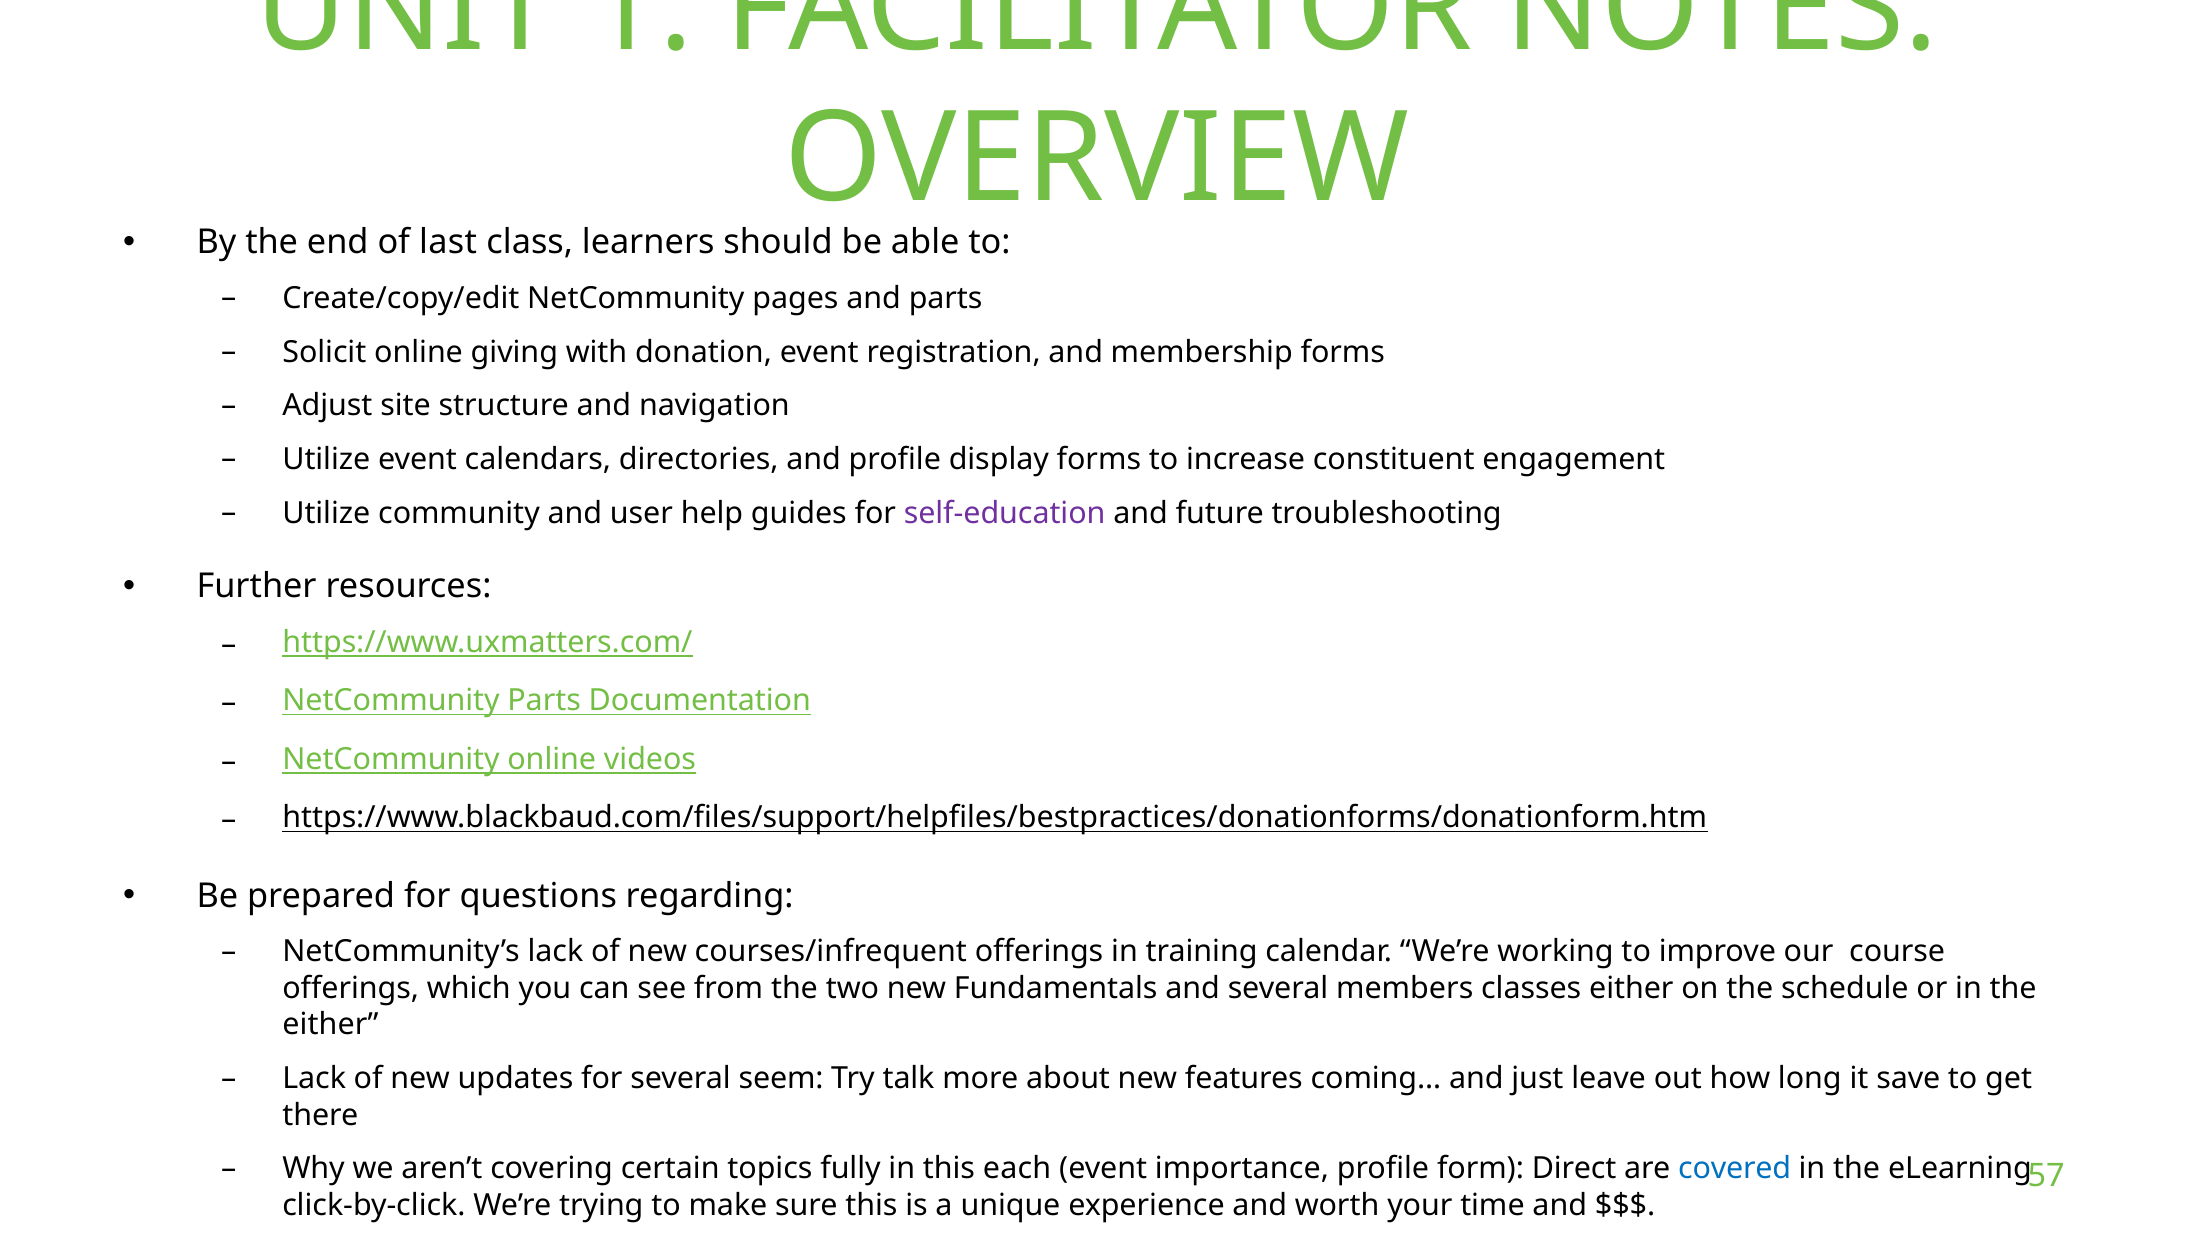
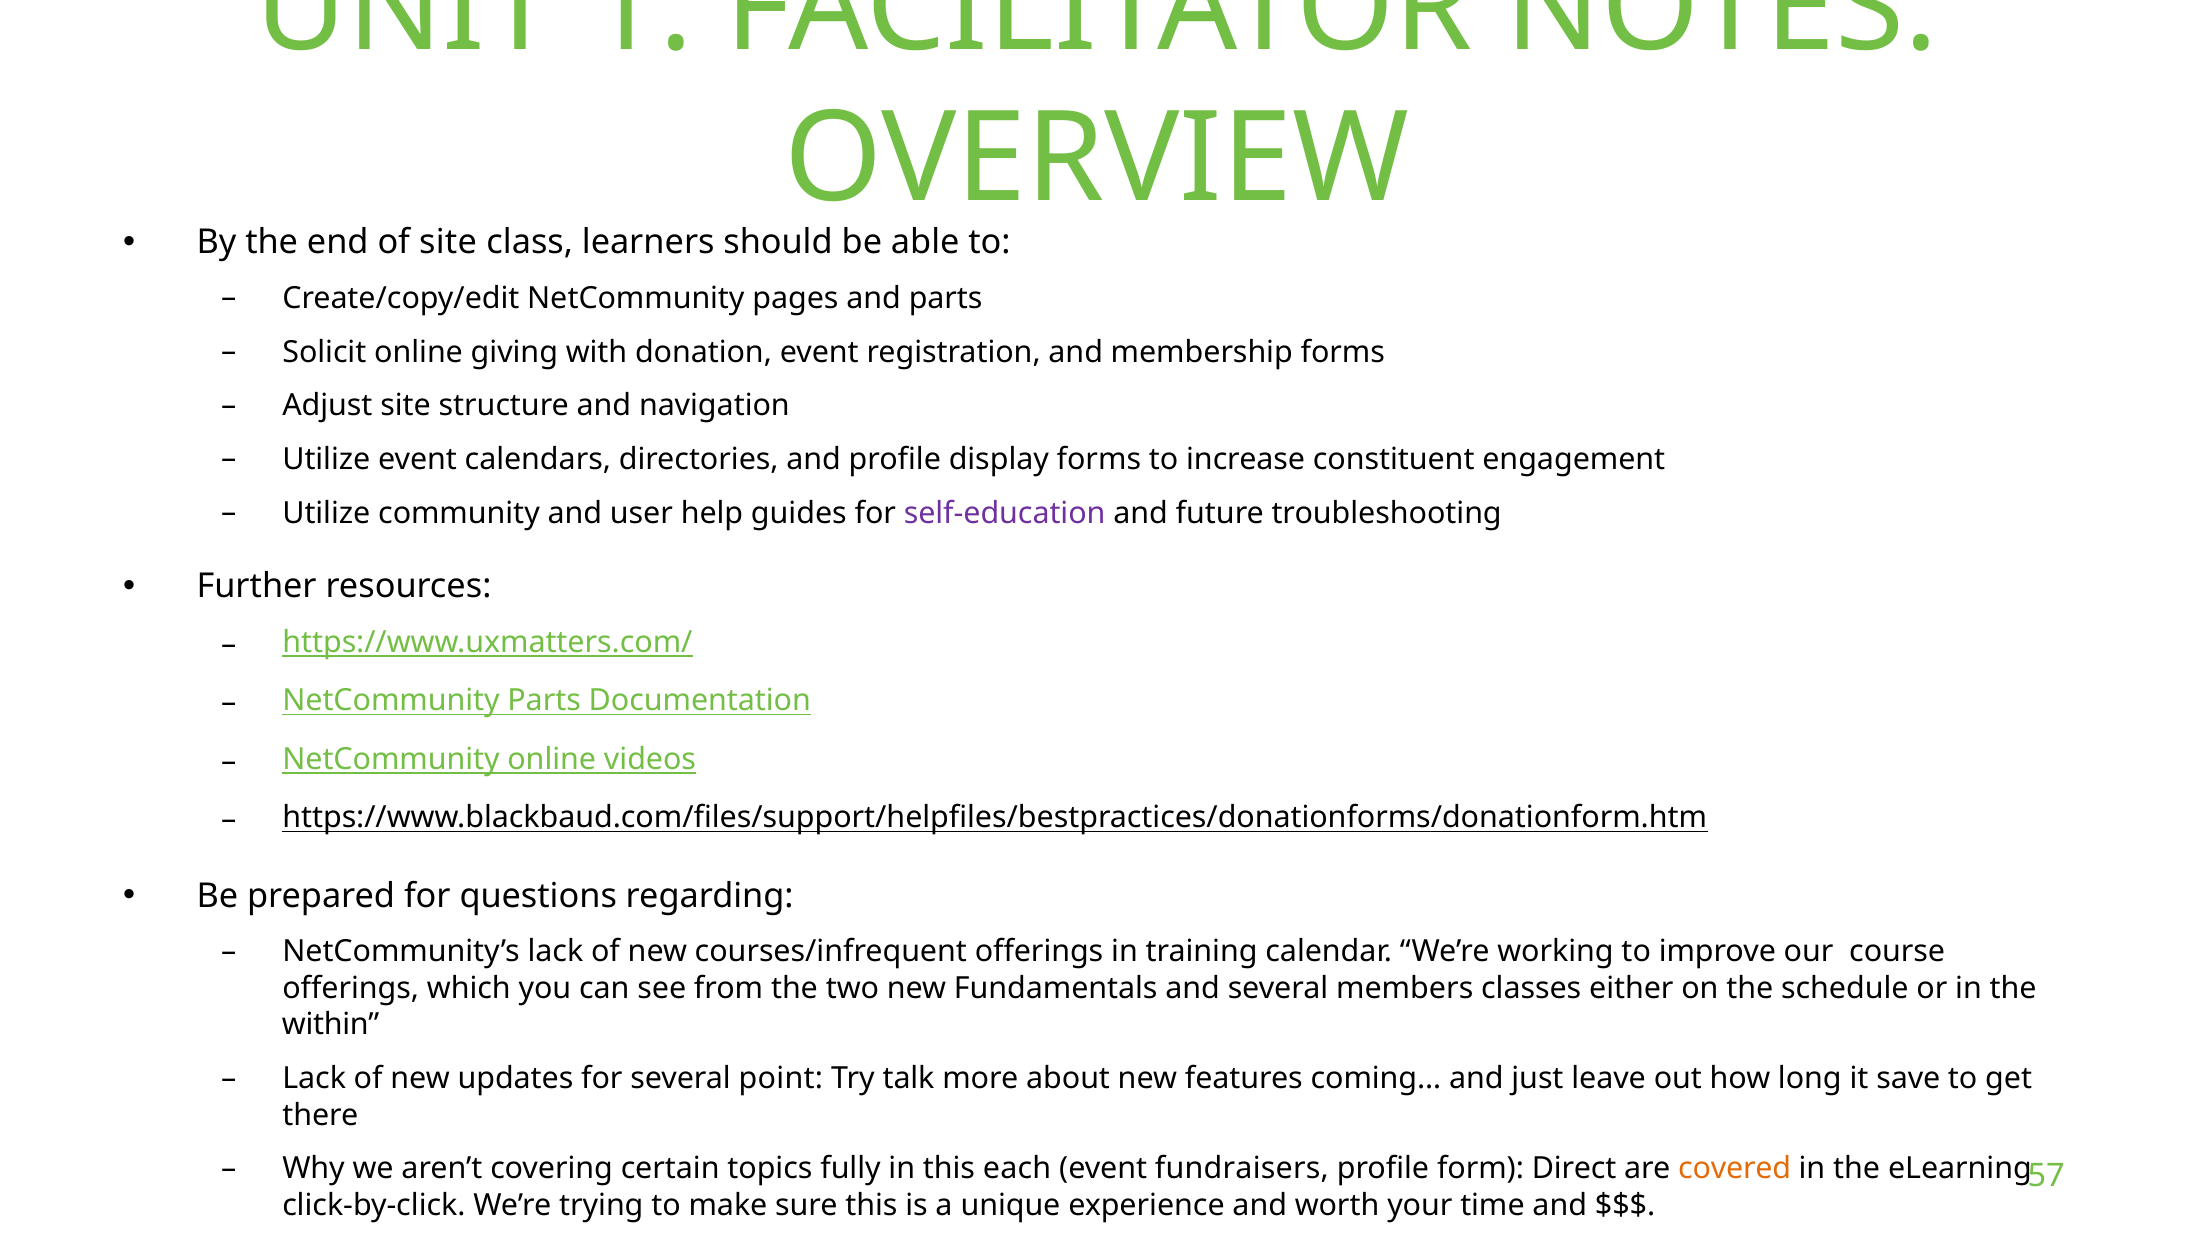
of last: last -> site
either at (330, 1025): either -> within
seem: seem -> point
importance: importance -> fundraisers
covered colour: blue -> orange
